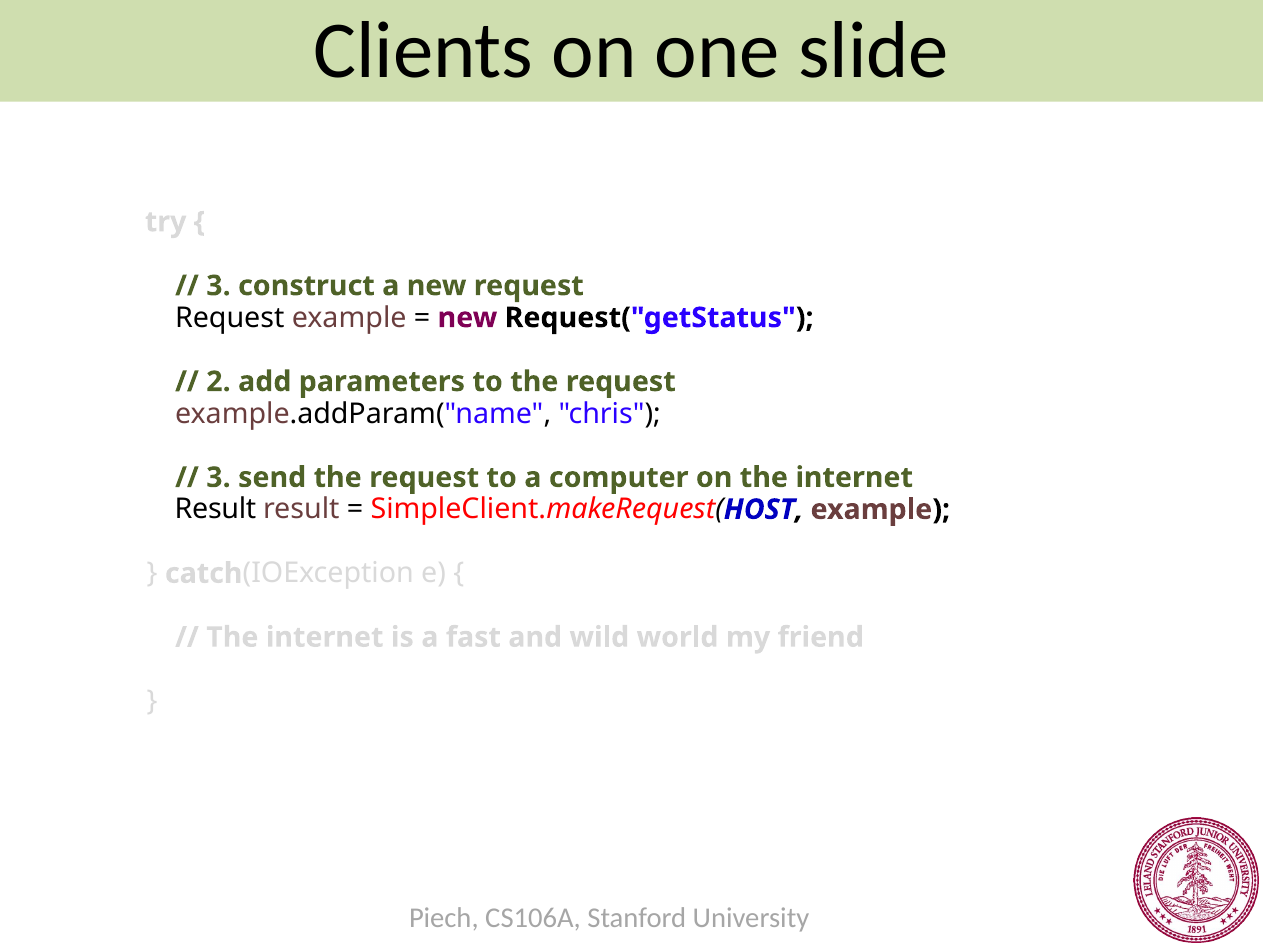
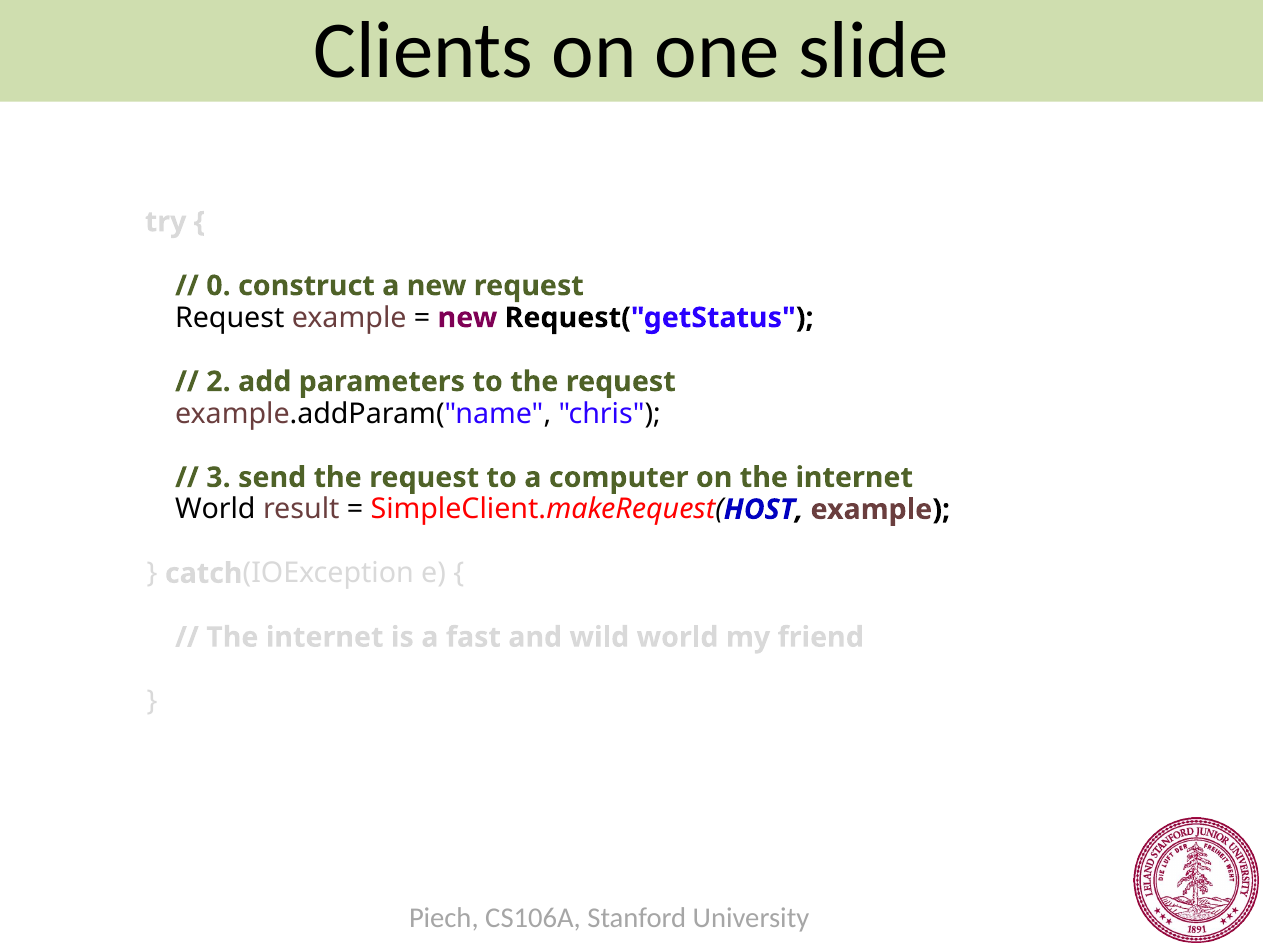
3 at (218, 286): 3 -> 0
Result at (215, 510): Result -> World
